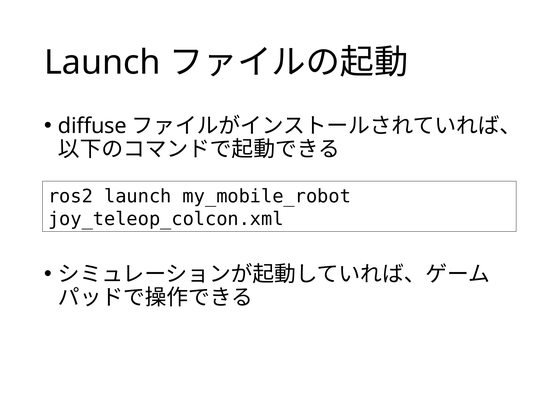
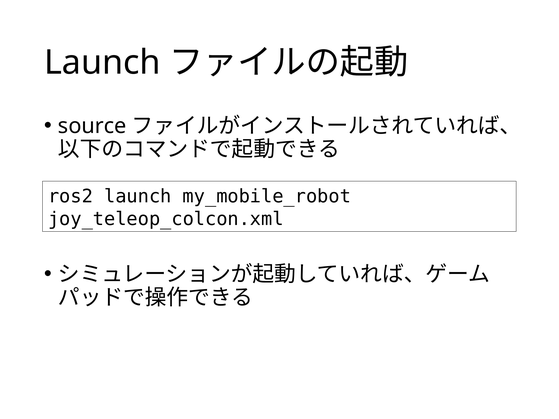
diffuse: diffuse -> source
